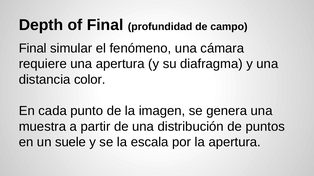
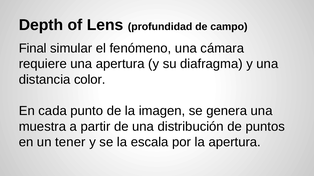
of Final: Final -> Lens
suele: suele -> tener
